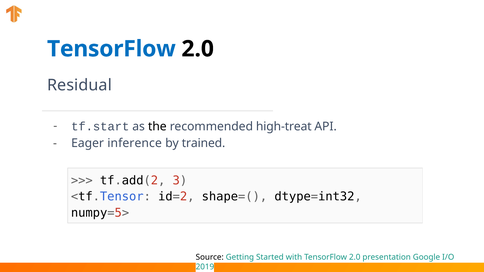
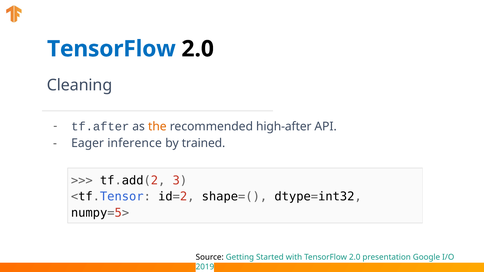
Residual: Residual -> Cleaning
tf.start: tf.start -> tf.after
the colour: black -> orange
high-treat: high-treat -> high-after
